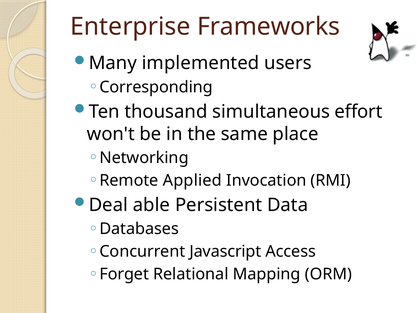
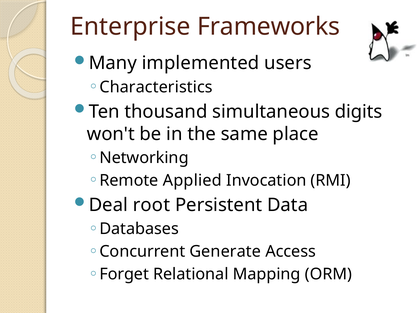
Corresponding: Corresponding -> Characteristics
effort: effort -> digits
able: able -> root
Javascript: Javascript -> Generate
